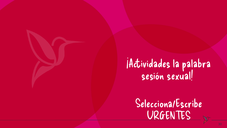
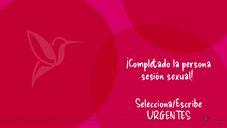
¡Actividades: ¡Actividades -> ¡Completado
palabra: palabra -> persona
